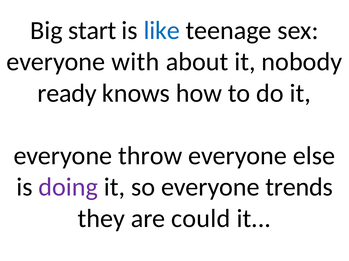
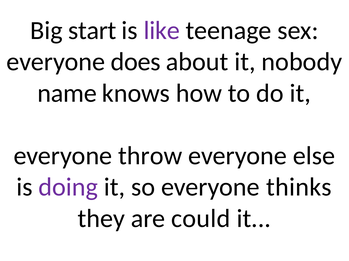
like colour: blue -> purple
with: with -> does
ready: ready -> name
trends: trends -> thinks
